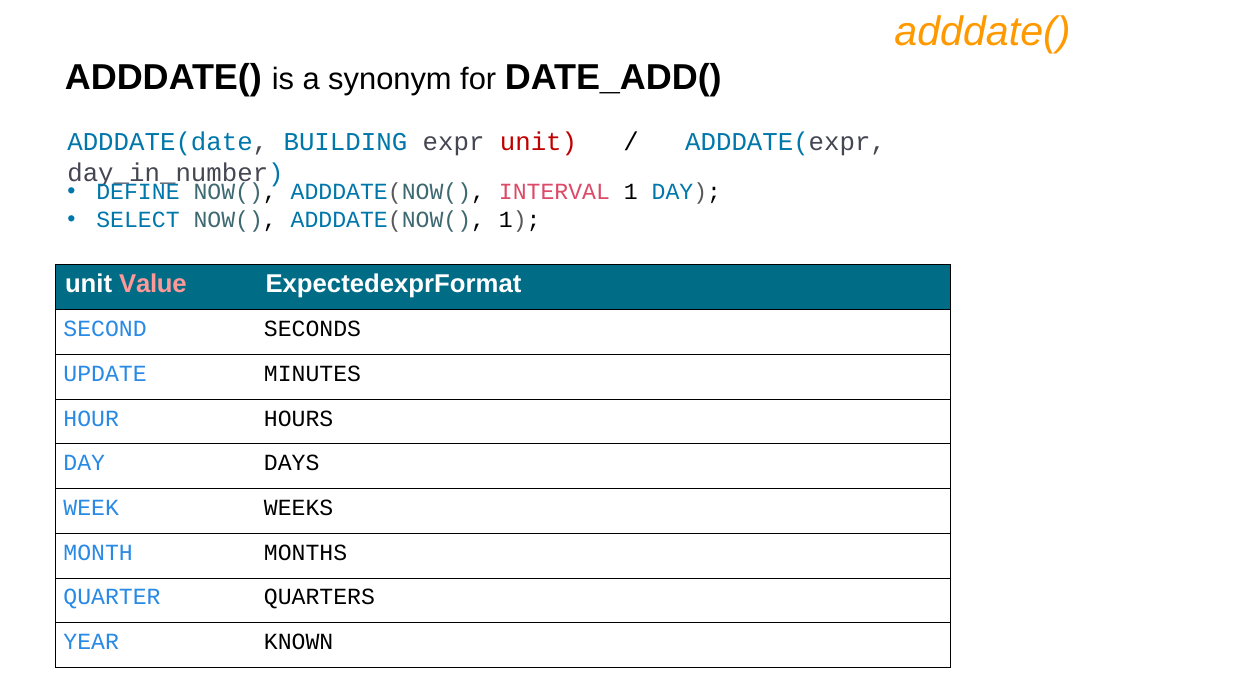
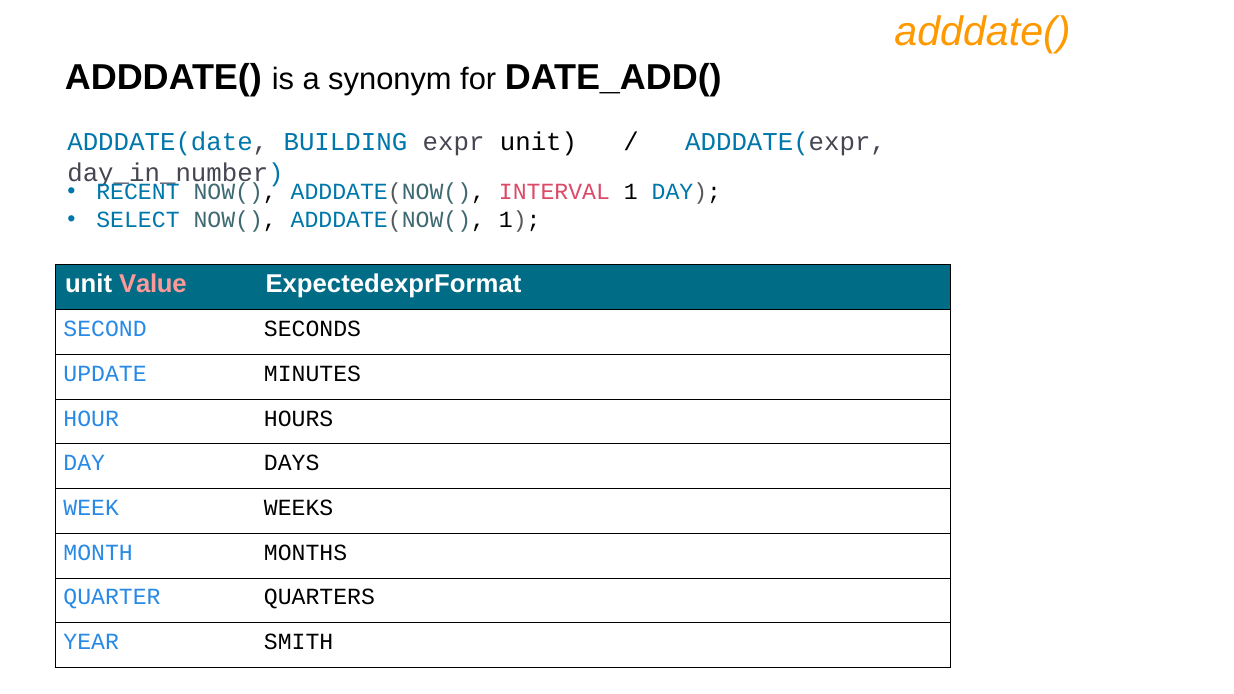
unit at (538, 142) colour: red -> black
DEFINE: DEFINE -> RECENT
KNOWN: KNOWN -> SMITH
